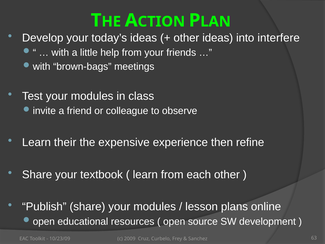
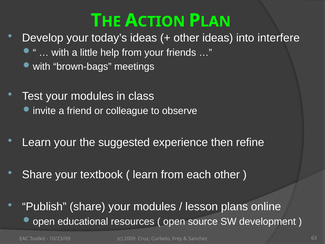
Learn their: their -> your
expensive: expensive -> suggested
